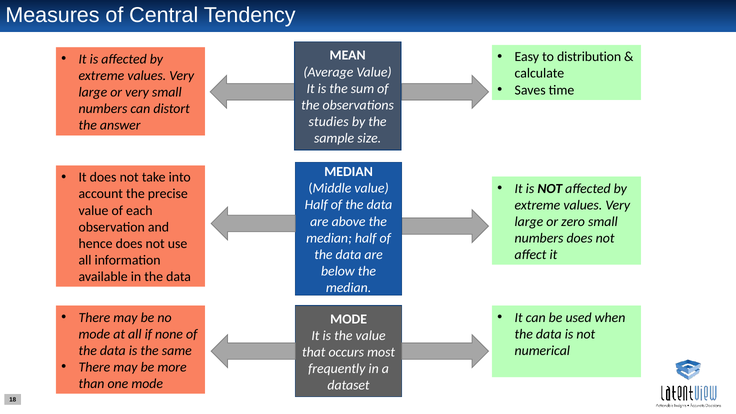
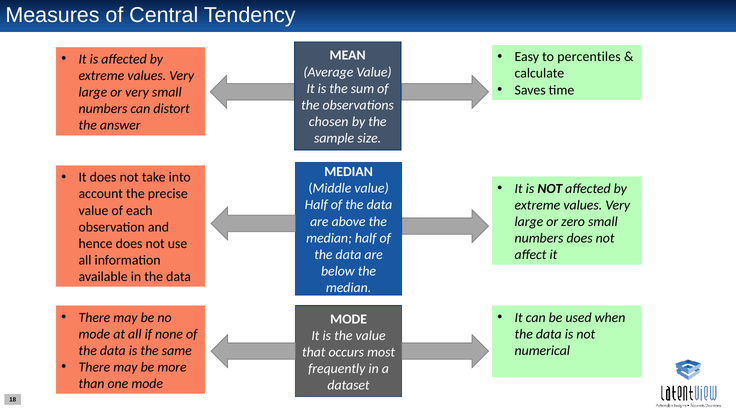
distribution: distribution -> percentiles
studies: studies -> chosen
